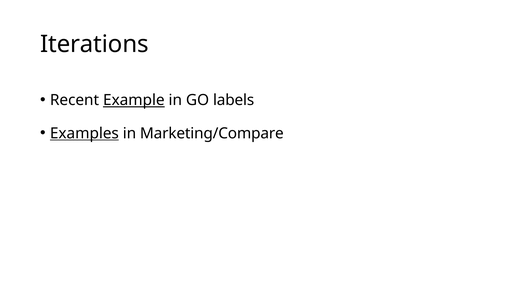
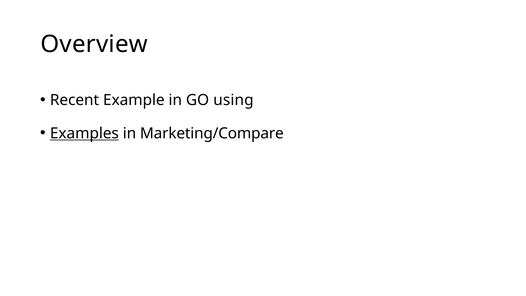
Iterations: Iterations -> Overview
Example underline: present -> none
labels: labels -> using
